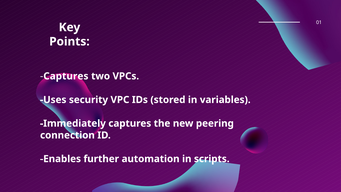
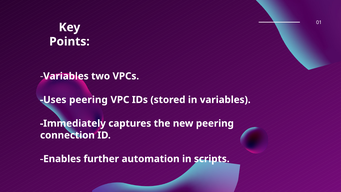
Captures at (66, 76): Captures -> Variables
Uses security: security -> peering
